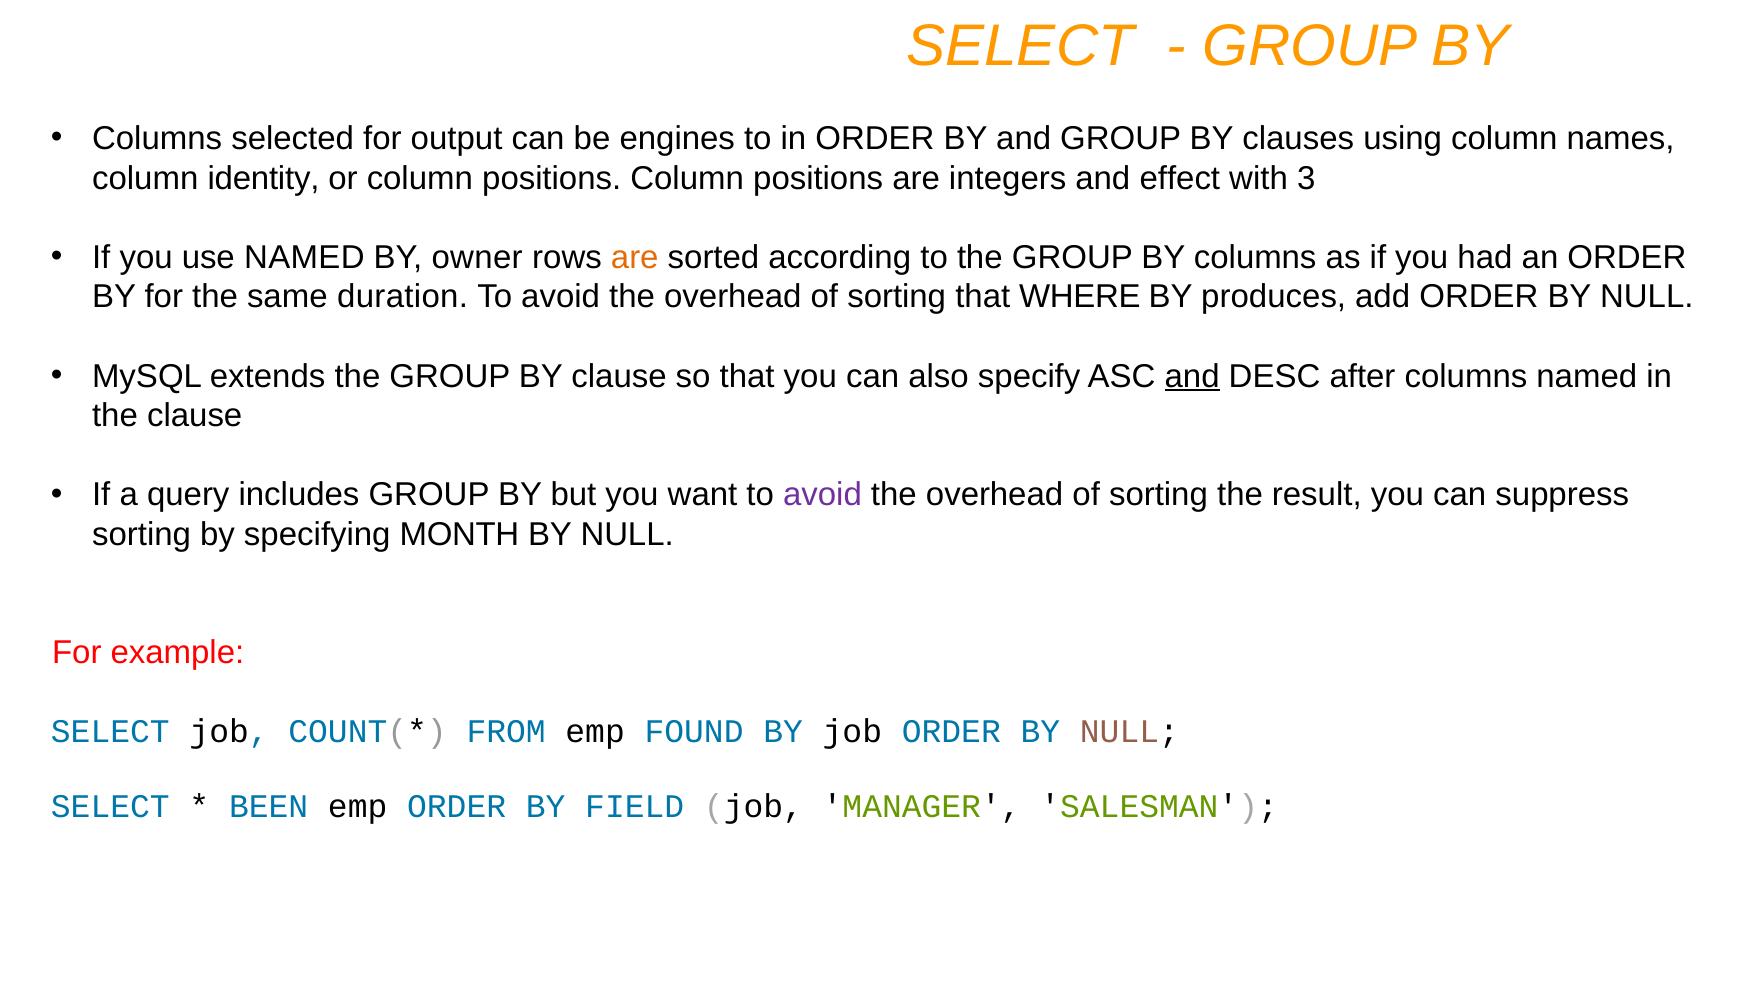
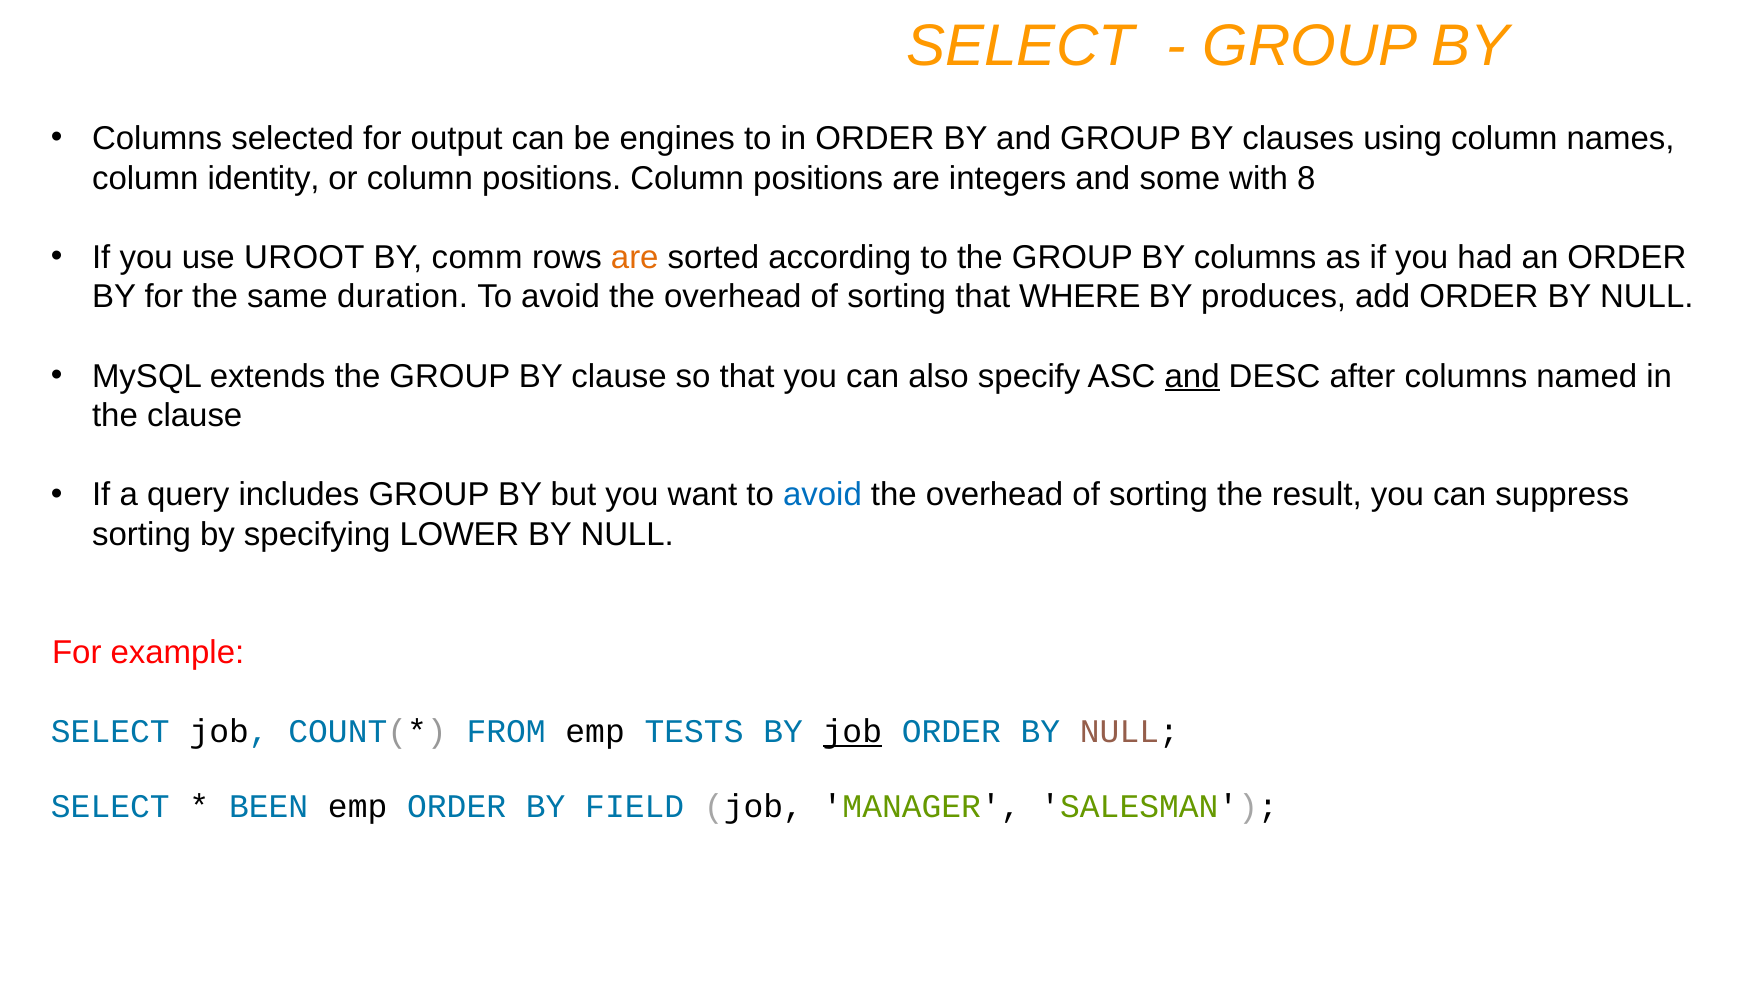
effect: effect -> some
3: 3 -> 8
use NAMED: NAMED -> UROOT
owner: owner -> comm
avoid at (822, 495) colour: purple -> blue
MONTH: MONTH -> LOWER
FOUND: FOUND -> TESTS
job at (852, 731) underline: none -> present
